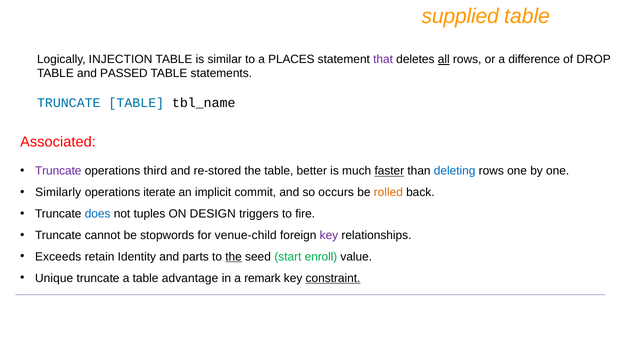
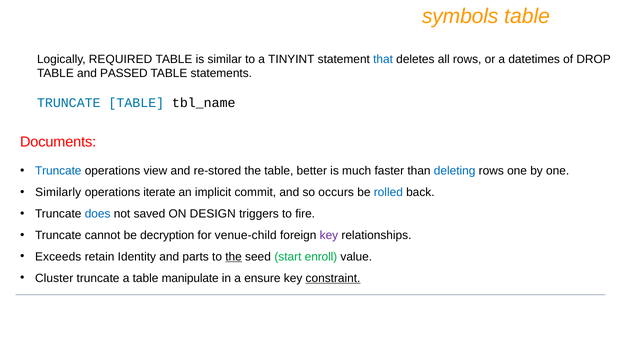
supplied: supplied -> symbols
INJECTION: INJECTION -> REQUIRED
PLACES: PLACES -> TINYINT
that colour: purple -> blue
all underline: present -> none
difference: difference -> datetimes
Associated: Associated -> Documents
Truncate at (58, 171) colour: purple -> blue
third: third -> view
faster underline: present -> none
rolled colour: orange -> blue
tuples: tuples -> saved
stopwords: stopwords -> decryption
Unique: Unique -> Cluster
advantage: advantage -> manipulate
remark: remark -> ensure
